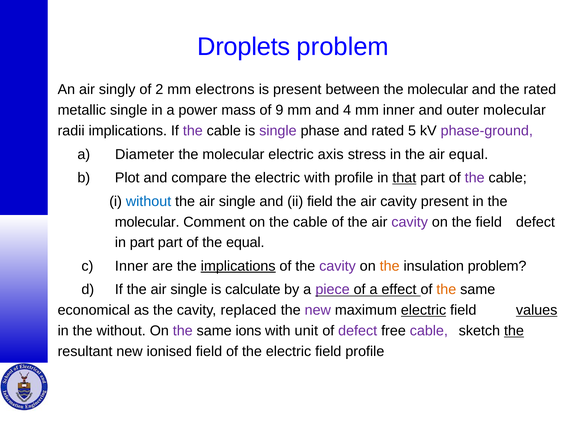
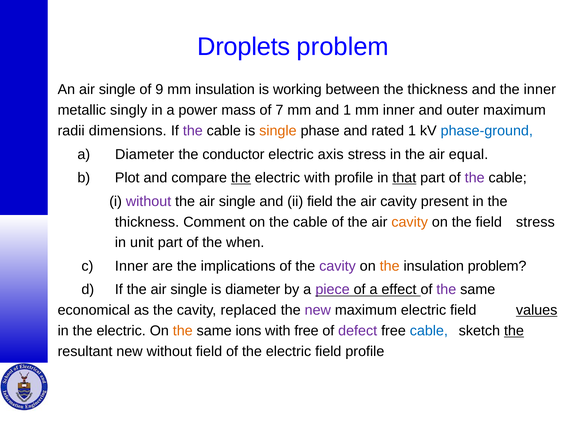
An air singly: singly -> single
2: 2 -> 9
mm electrons: electrons -> insulation
is present: present -> working
between the molecular: molecular -> thickness
the rated: rated -> inner
metallic single: single -> singly
9: 9 -> 7
and 4: 4 -> 1
outer molecular: molecular -> maximum
radii implications: implications -> dimensions
single at (278, 131) colour: purple -> orange
rated 5: 5 -> 1
phase-ground colour: purple -> blue
molecular at (233, 154): molecular -> conductor
the at (241, 178) underline: none -> present
without at (149, 201) colour: blue -> purple
molecular at (147, 222): molecular -> thickness
cavity at (410, 222) colour: purple -> orange
field defect: defect -> stress
in part: part -> unit
the equal: equal -> when
implications at (238, 266) underline: present -> none
is calculate: calculate -> diameter
the at (446, 289) colour: orange -> purple
electric at (424, 310) underline: present -> none
in the without: without -> electric
the at (183, 331) colour: purple -> orange
with unit: unit -> free
cable at (429, 331) colour: purple -> blue
new ionised: ionised -> without
